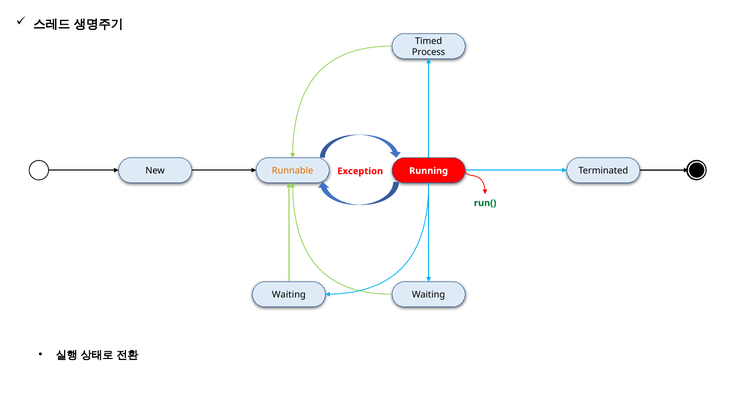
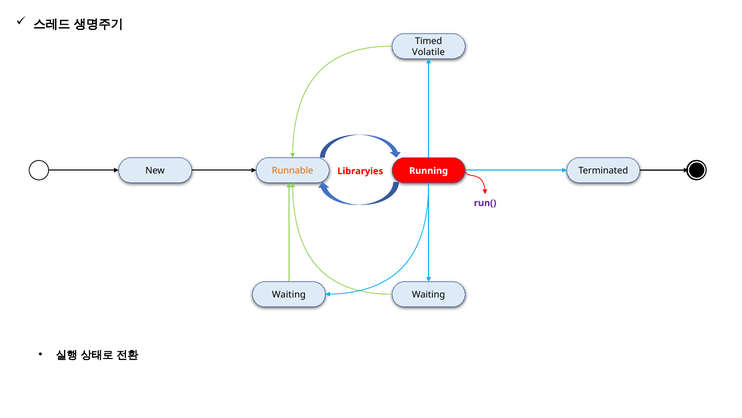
Process: Process -> Volatile
Exception: Exception -> Libraryies
run( colour: green -> purple
